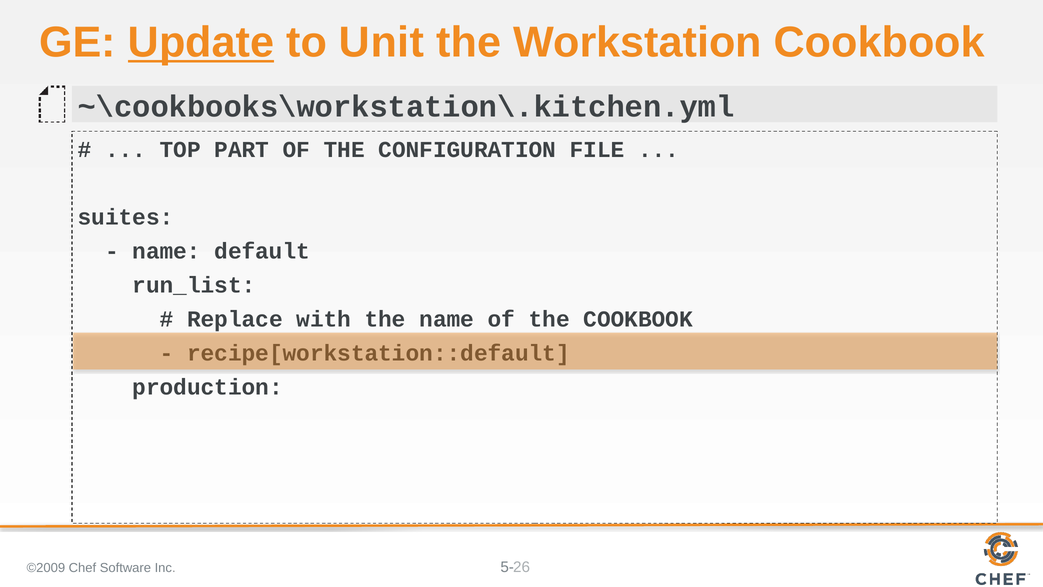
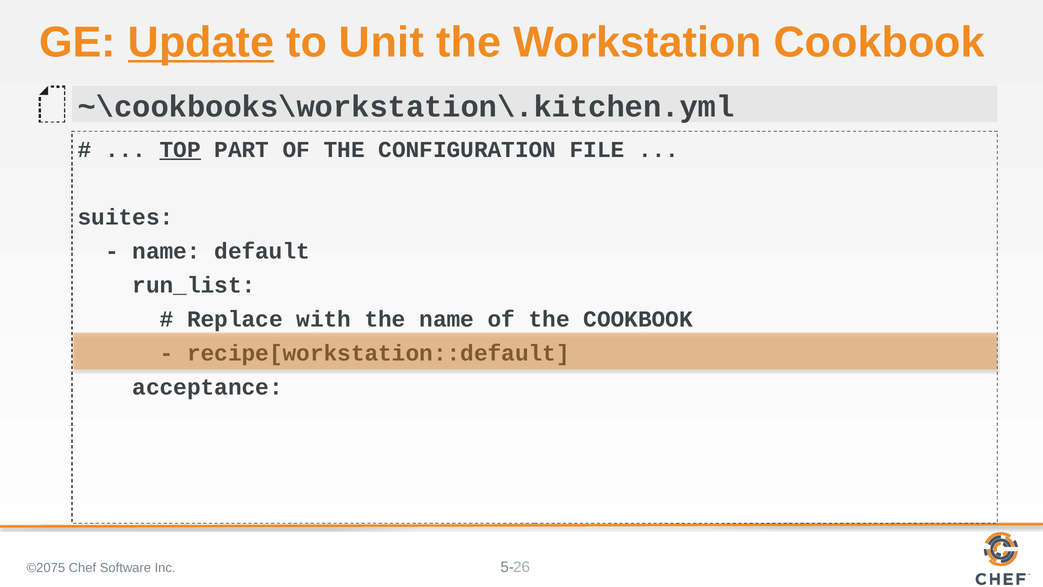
TOP underline: none -> present
production: production -> acceptance
©2009: ©2009 -> ©2075
